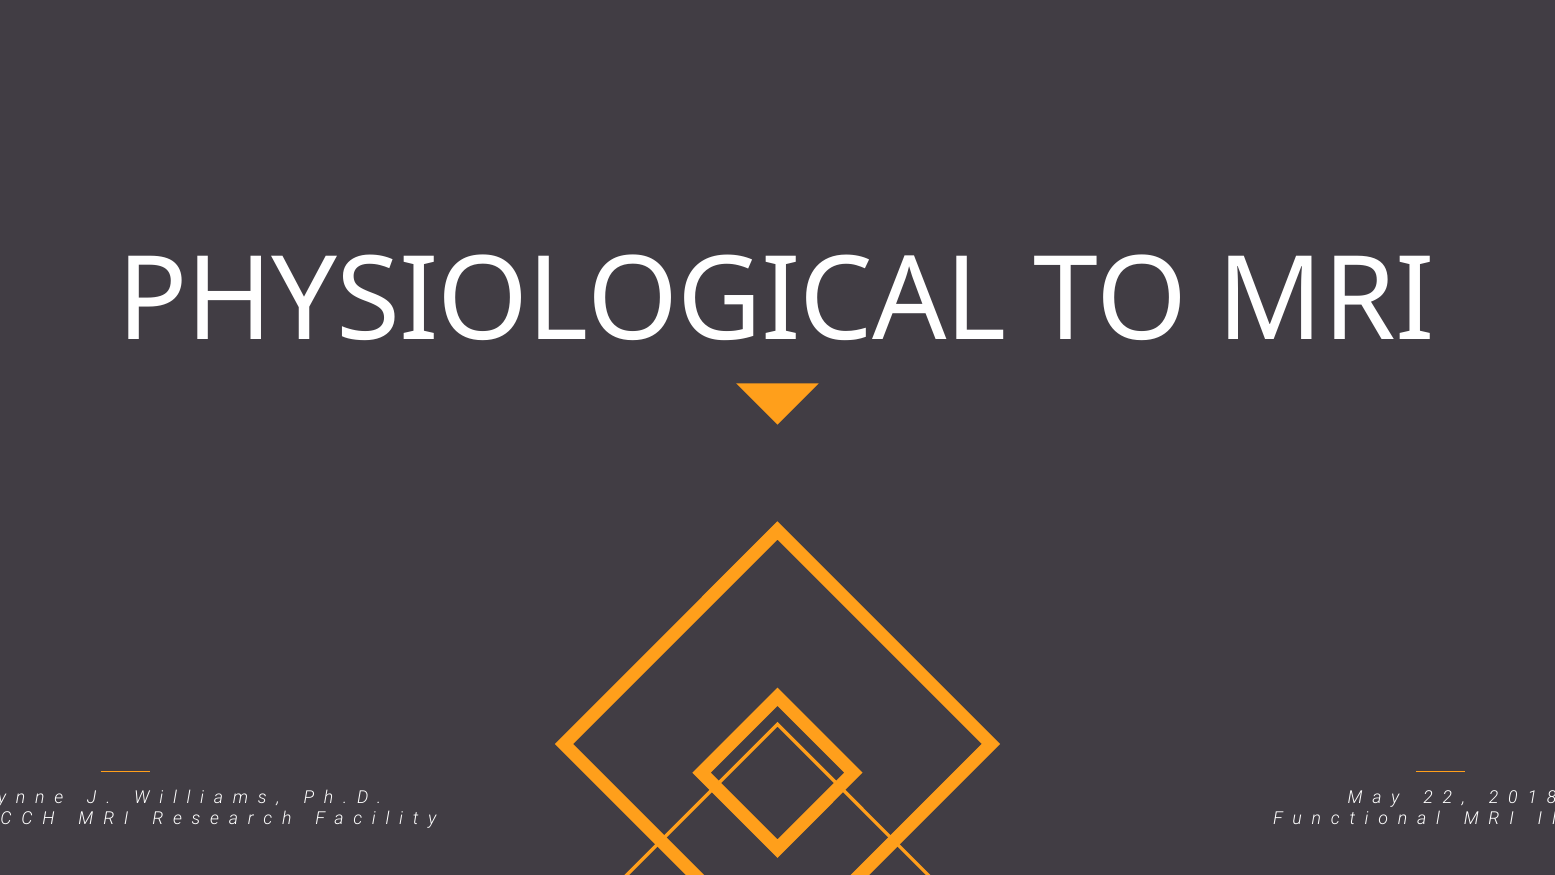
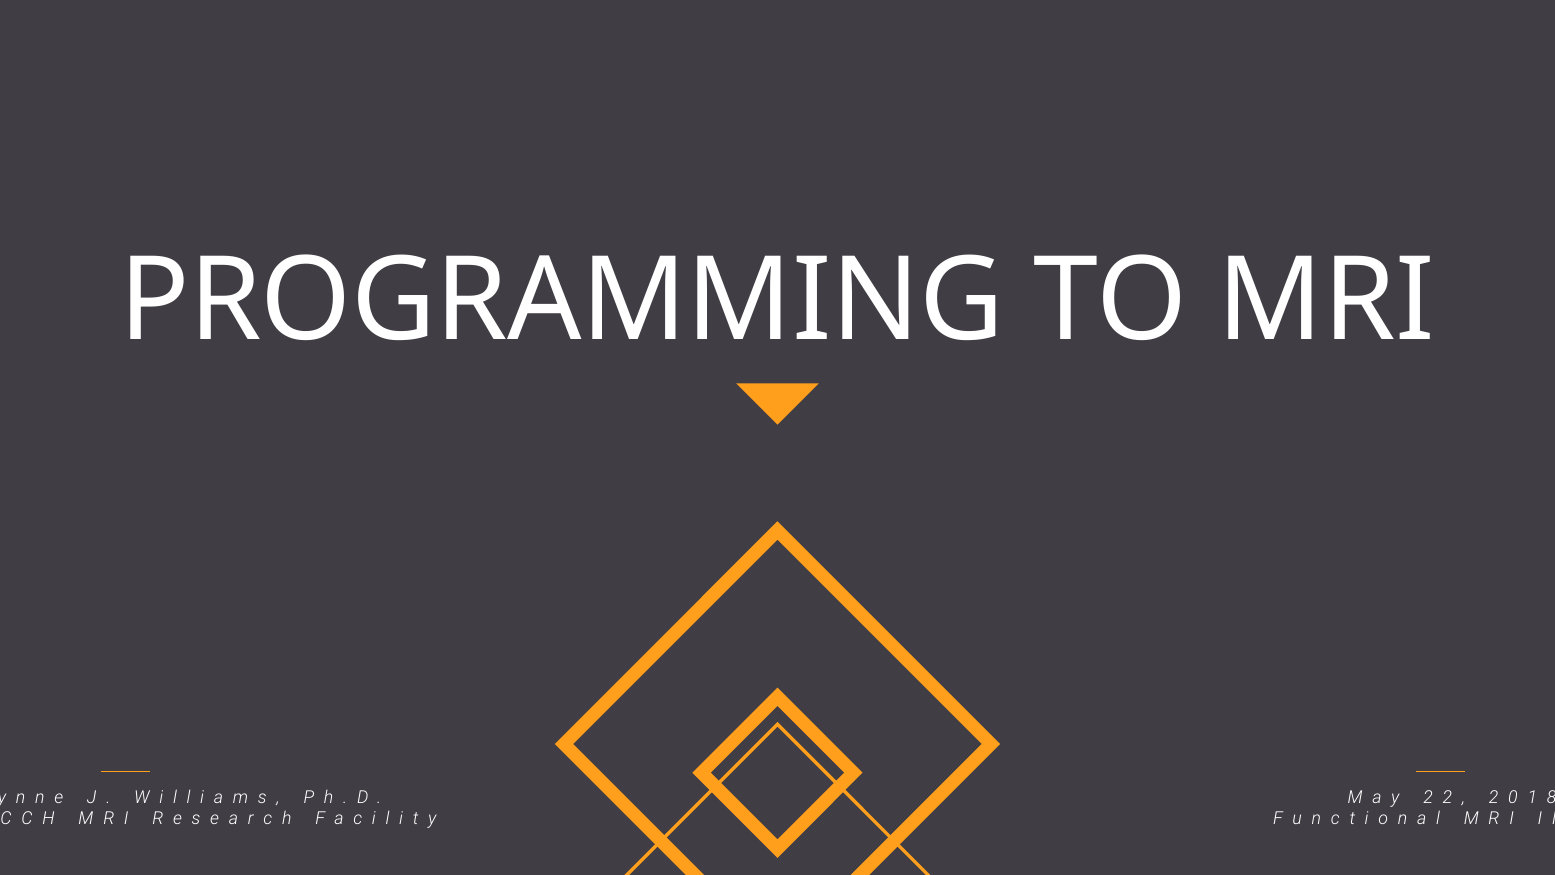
PHYSIOLOGICAL: PHYSIOLOGICAL -> PROGRAMMING
